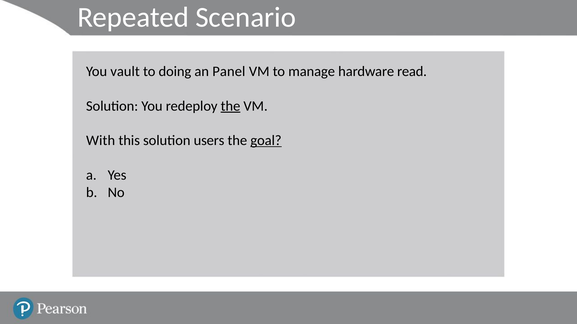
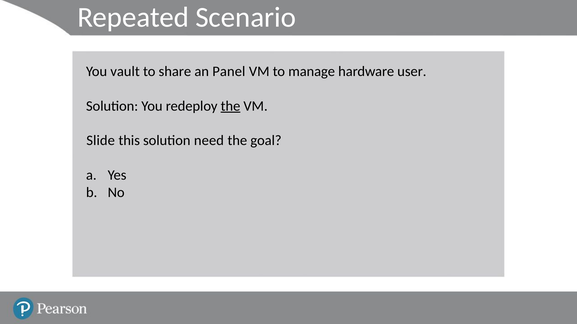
doing: doing -> share
read: read -> user
With: With -> Slide
users: users -> need
goal underline: present -> none
